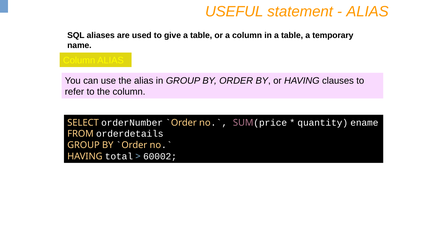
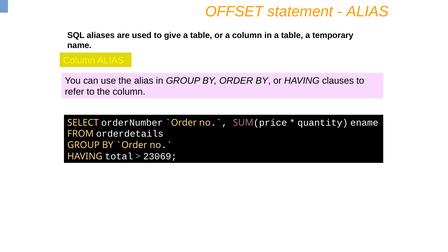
USEFUL: USEFUL -> OFFSET
60002: 60002 -> 23069
